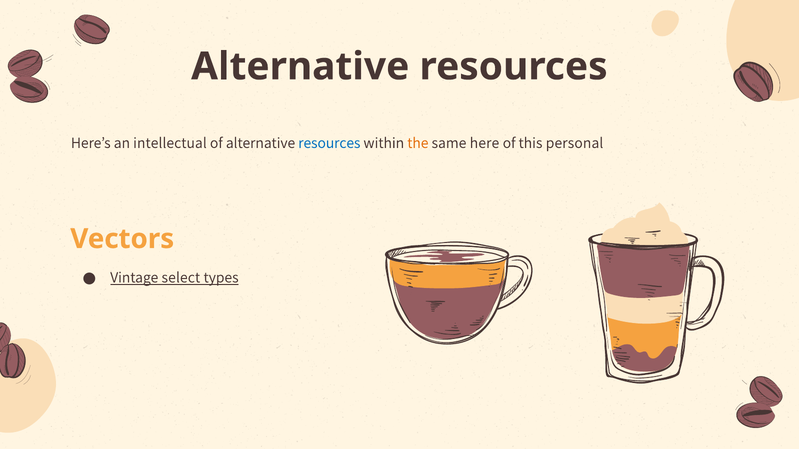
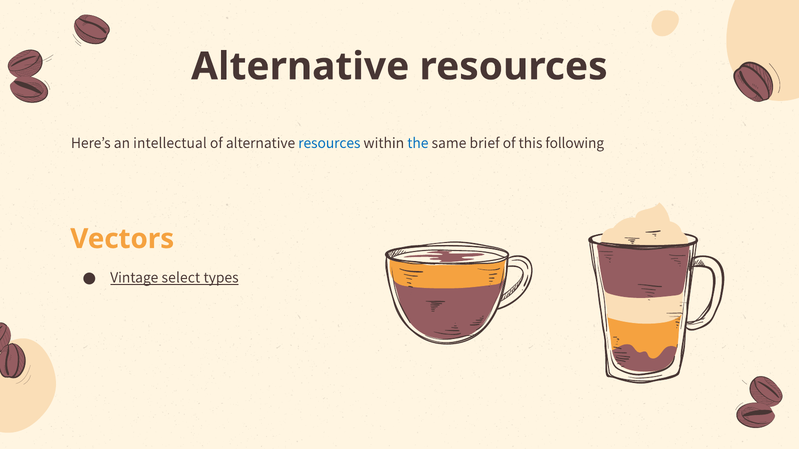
the colour: orange -> blue
here: here -> brief
personal: personal -> following
